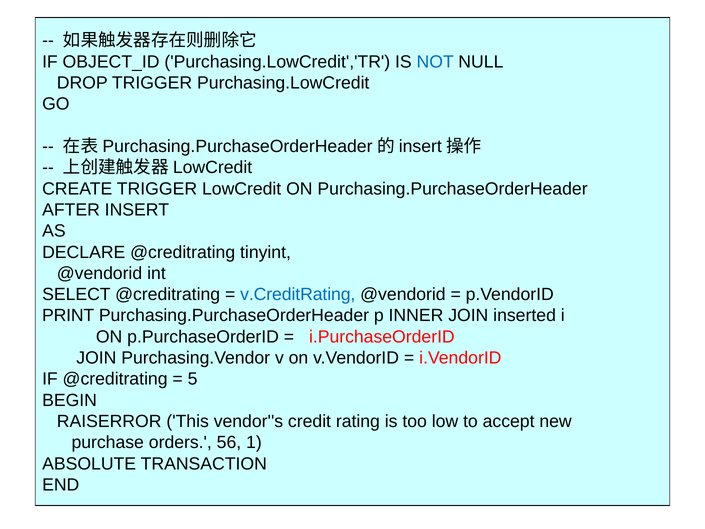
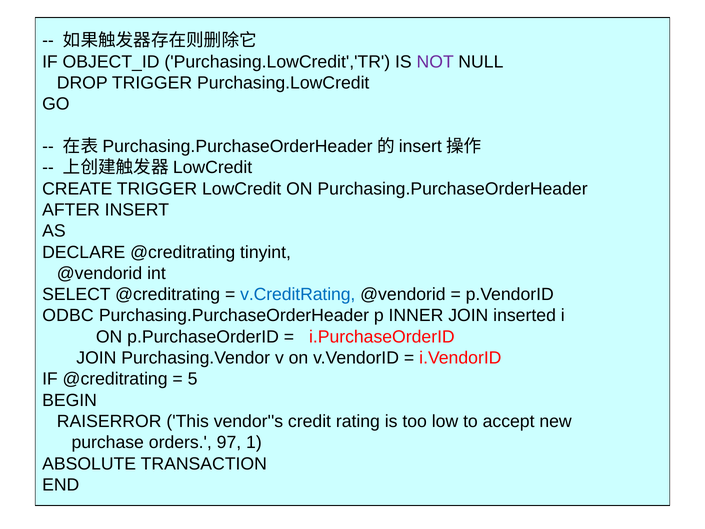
NOT colour: blue -> purple
PRINT: PRINT -> ODBC
56: 56 -> 97
